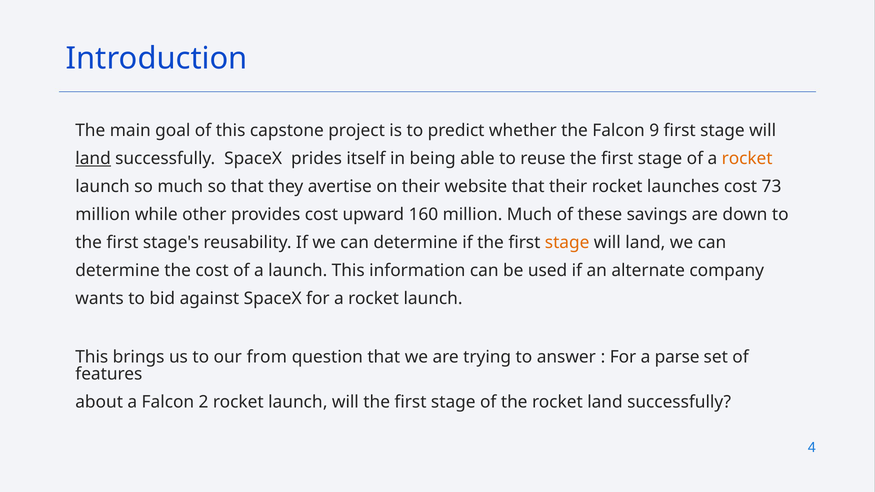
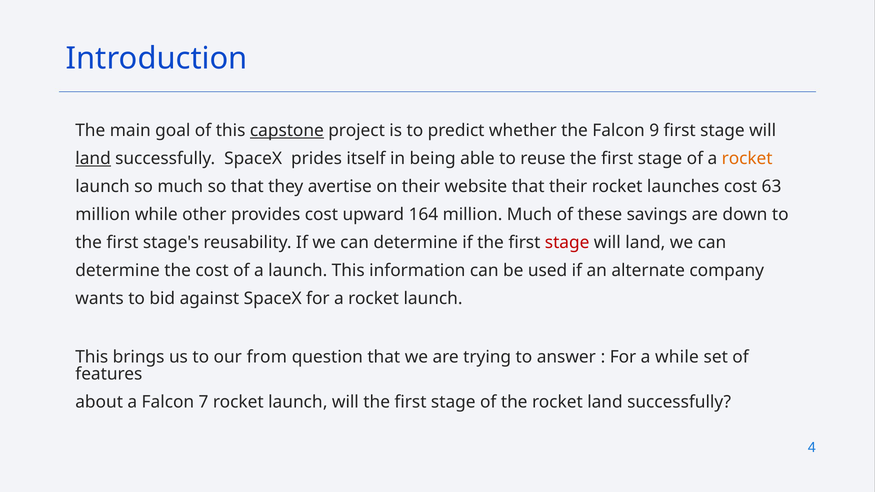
capstone underline: none -> present
73: 73 -> 63
160: 160 -> 164
stage at (567, 243) colour: orange -> red
a parse: parse -> while
2: 2 -> 7
